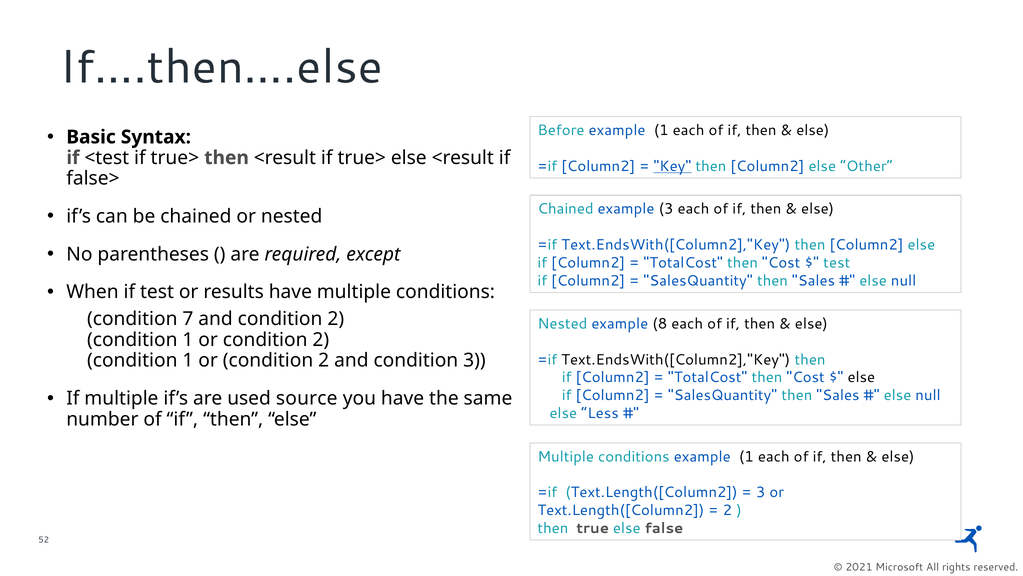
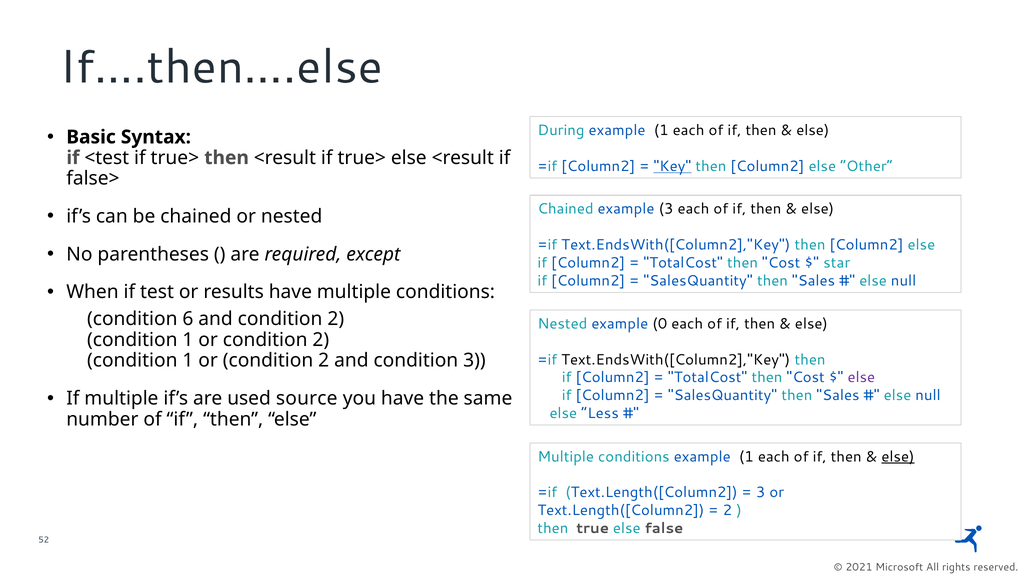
Before: Before -> During
test at (837, 263): test -> star
7: 7 -> 6
8: 8 -> 0
else at (861, 377) colour: black -> purple
else at (898, 456) underline: none -> present
